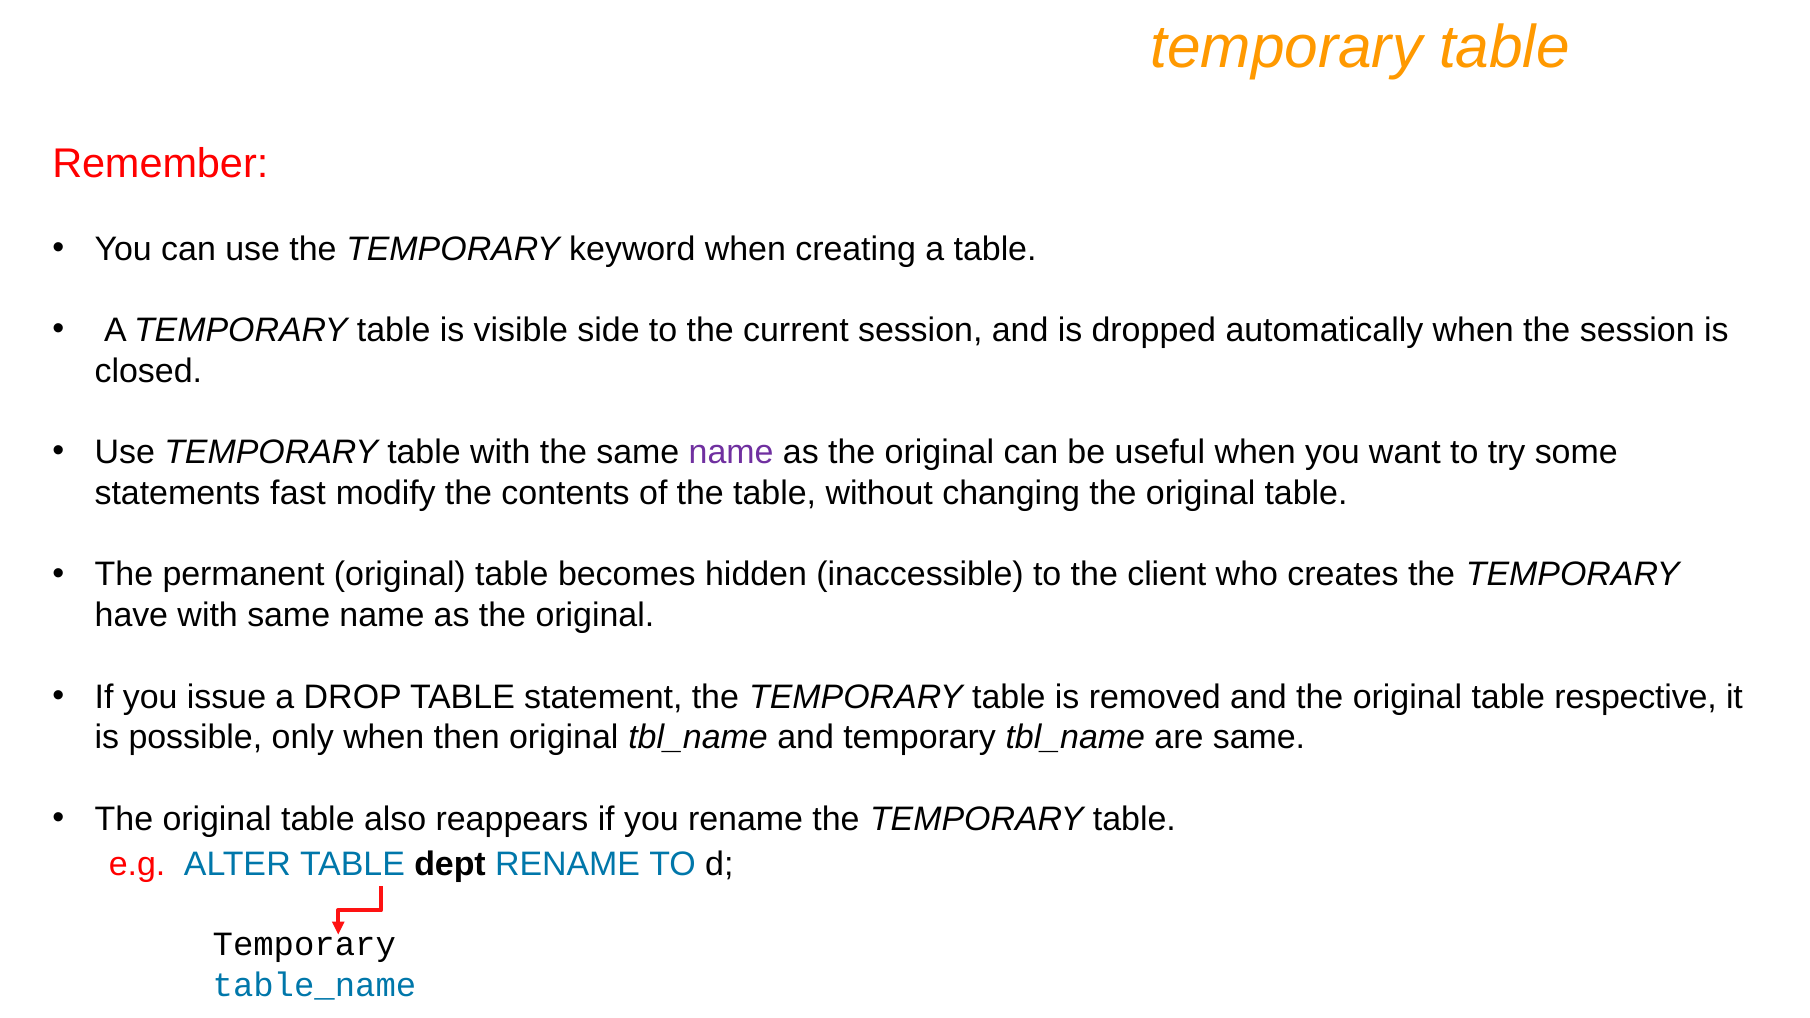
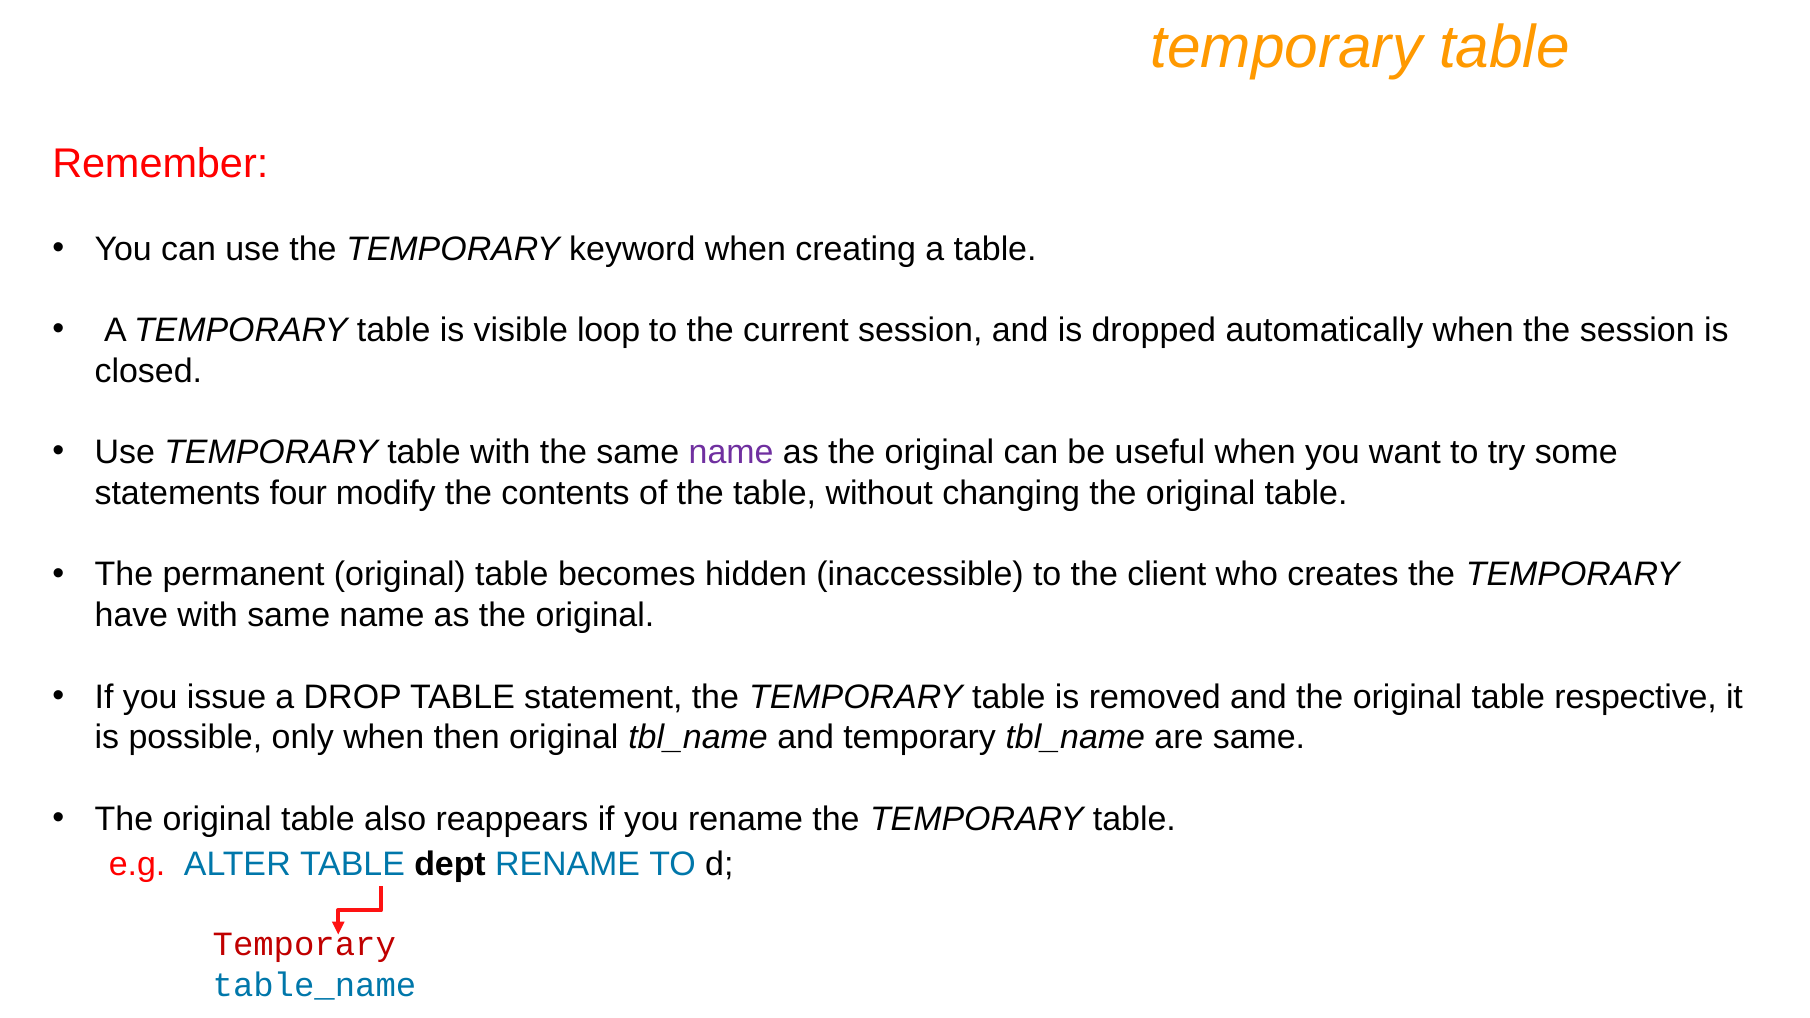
side: side -> loop
fast: fast -> four
Temporary at (304, 945) colour: black -> red
